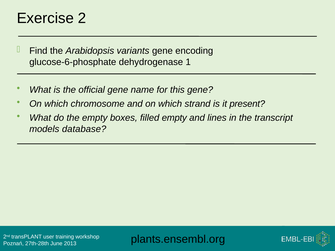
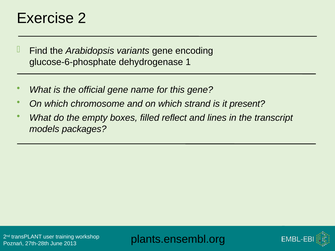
filled empty: empty -> reflect
database: database -> packages
